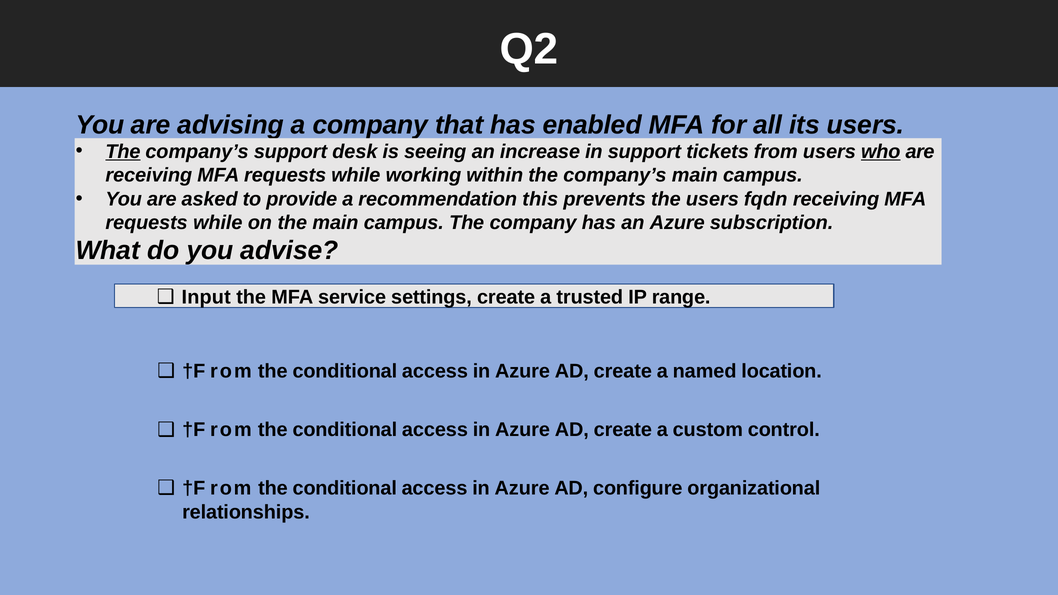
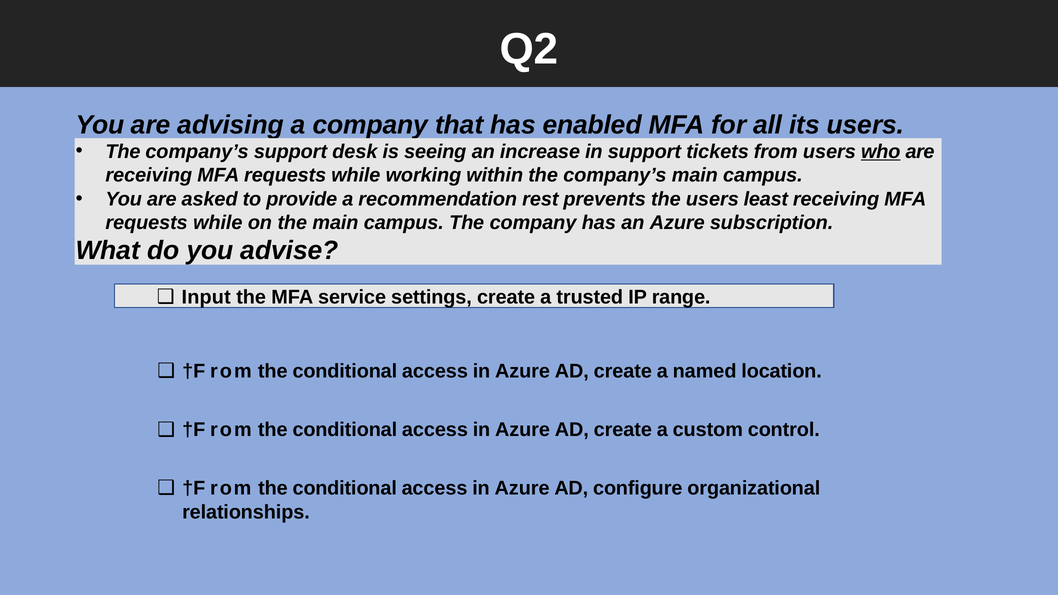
The at (123, 152) underline: present -> none
this: this -> rest
fqdn: fqdn -> least
